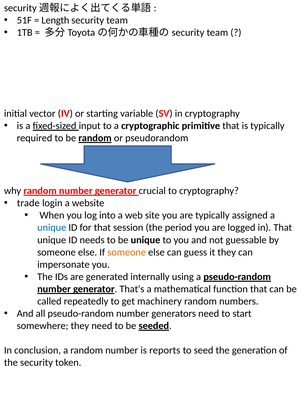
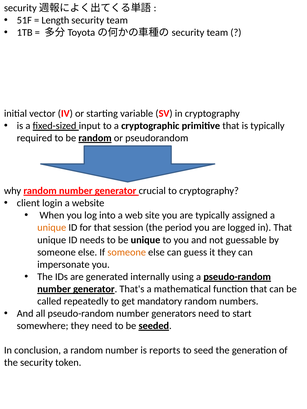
trade: trade -> client
unique at (52, 228) colour: blue -> orange
machinery: machinery -> mandatory
